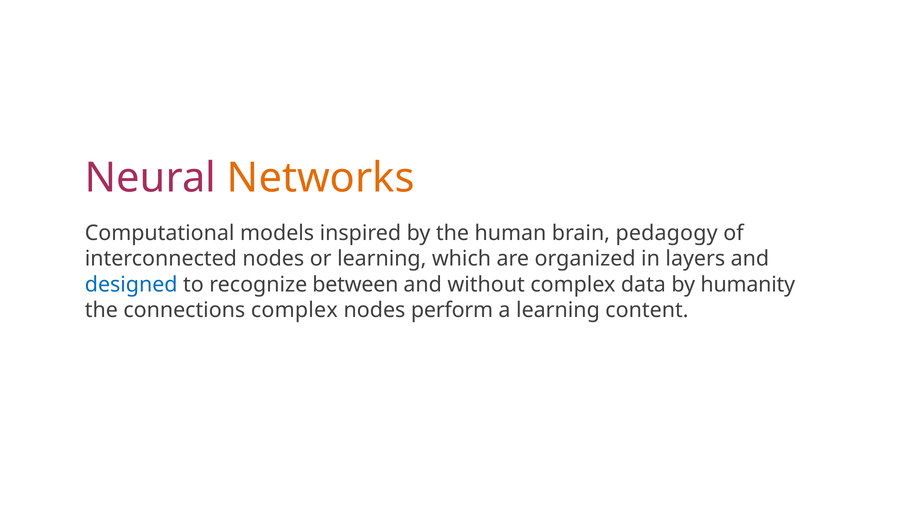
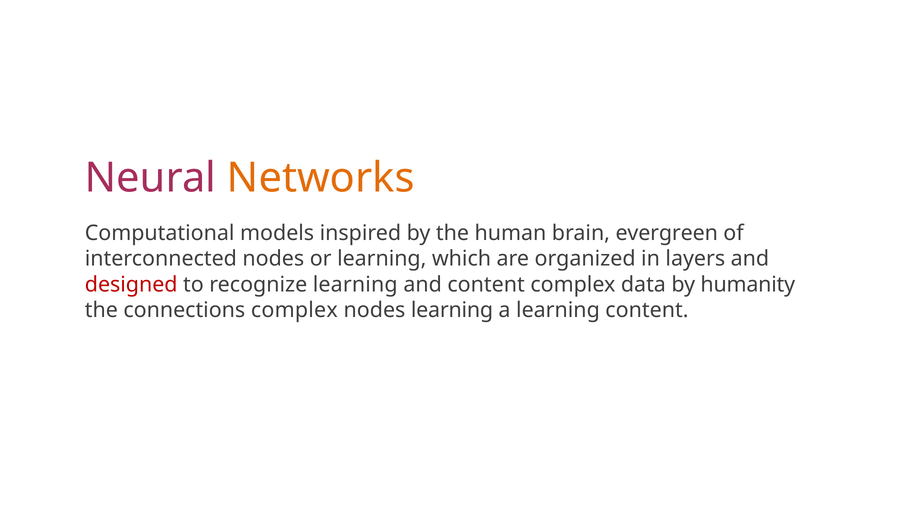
pedagogy: pedagogy -> evergreen
designed colour: blue -> red
recognize between: between -> learning
and without: without -> content
nodes perform: perform -> learning
